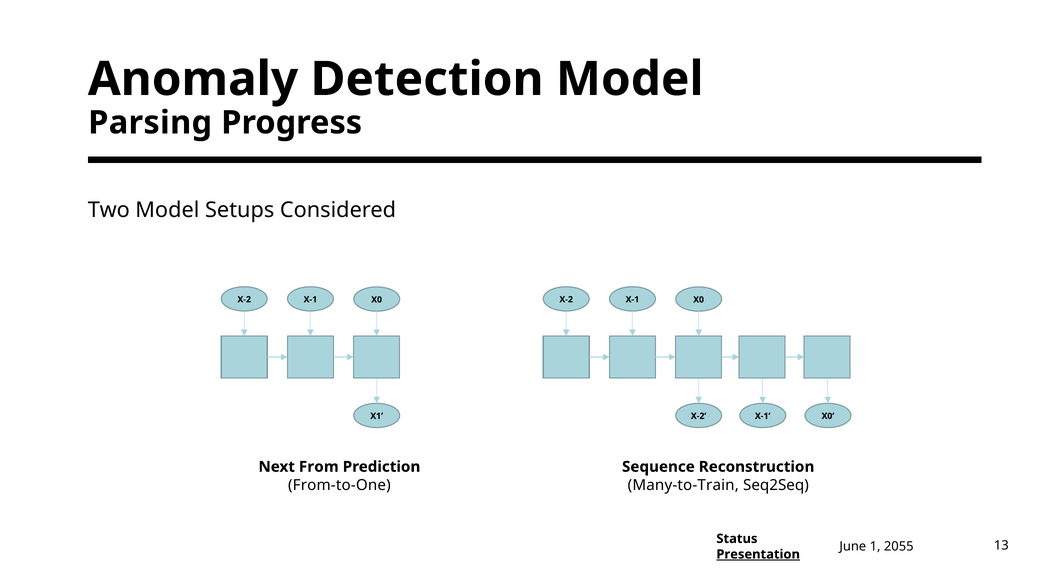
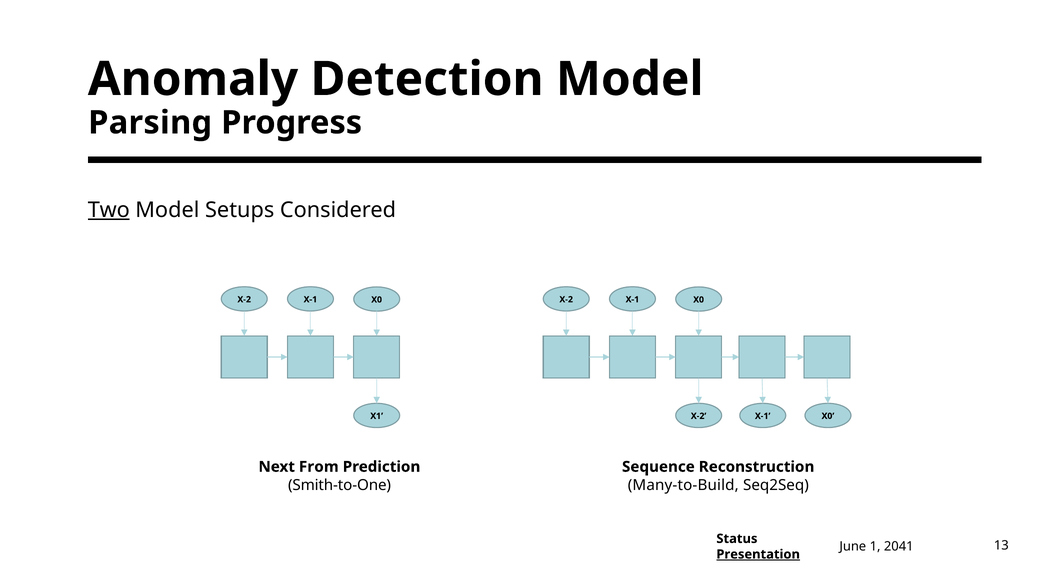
Two underline: none -> present
From-to-One: From-to-One -> Smith-to-One
Many-to-Train: Many-to-Train -> Many-to-Build
2055: 2055 -> 2041
